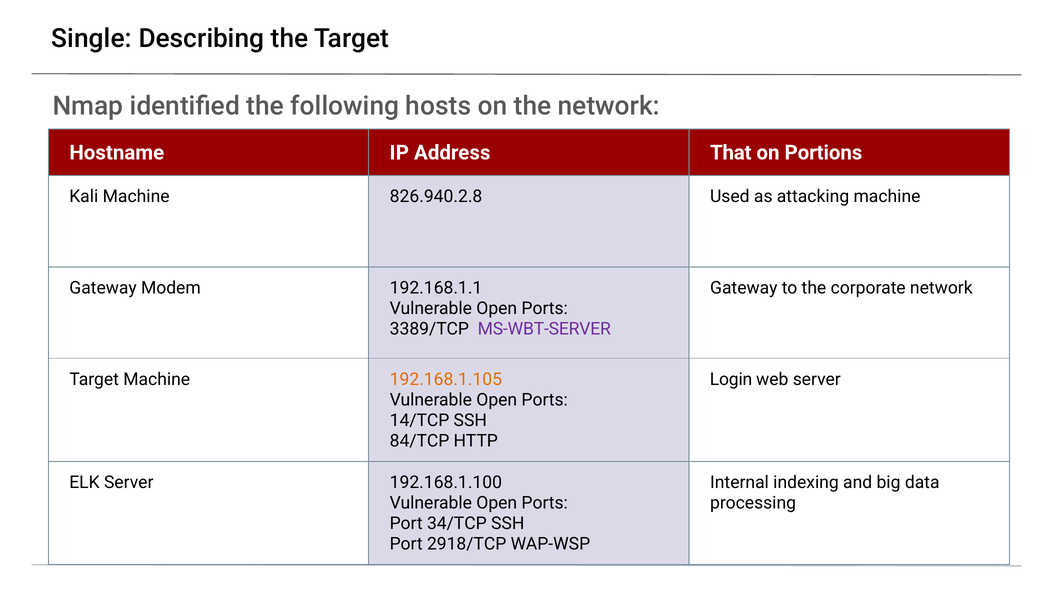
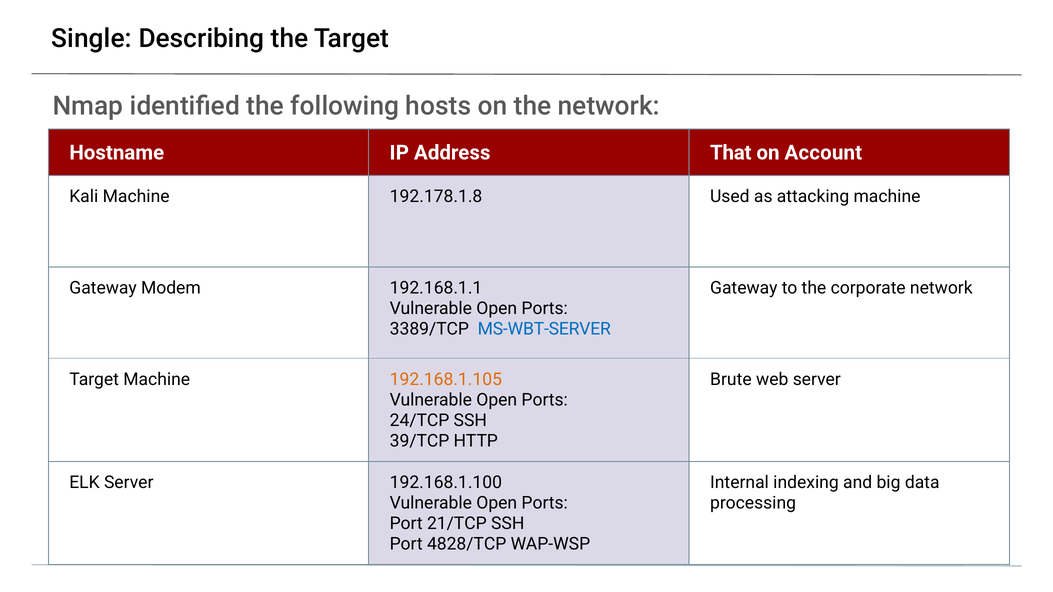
Portions: Portions -> Account
826.940.2.8: 826.940.2.8 -> 192.178.1.8
MS-WBT-SERVER colour: purple -> blue
Login: Login -> Brute
14/TCP: 14/TCP -> 24/TCP
84/TCP: 84/TCP -> 39/TCP
34/TCP: 34/TCP -> 21/TCP
2918/TCP: 2918/TCP -> 4828/TCP
